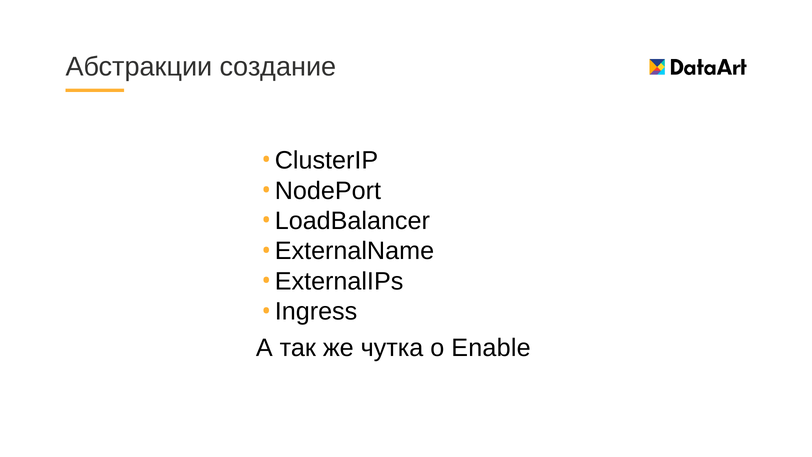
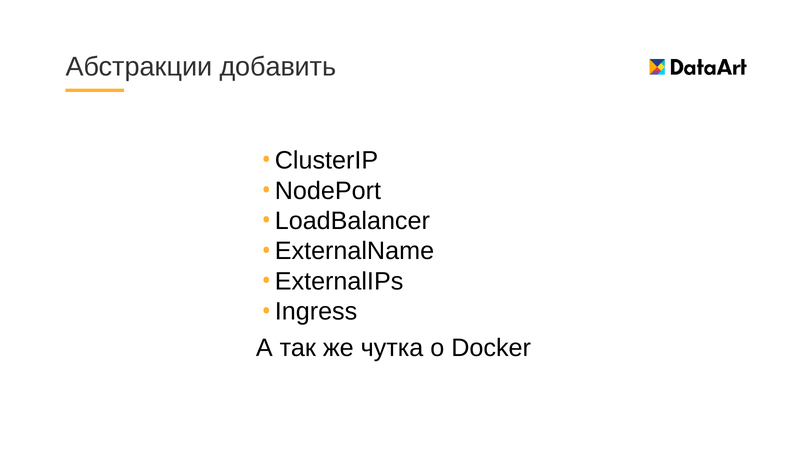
создание: создание -> добавить
Enable: Enable -> Docker
